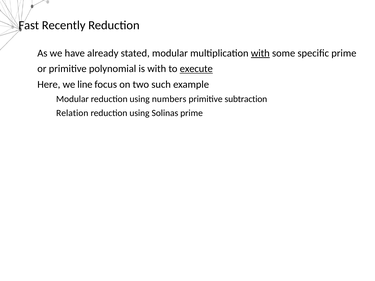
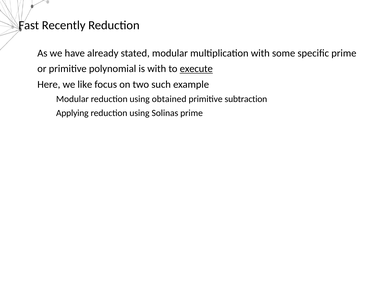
with at (260, 53) underline: present -> none
line: line -> like
numbers: numbers -> obtained
Relation: Relation -> Applying
